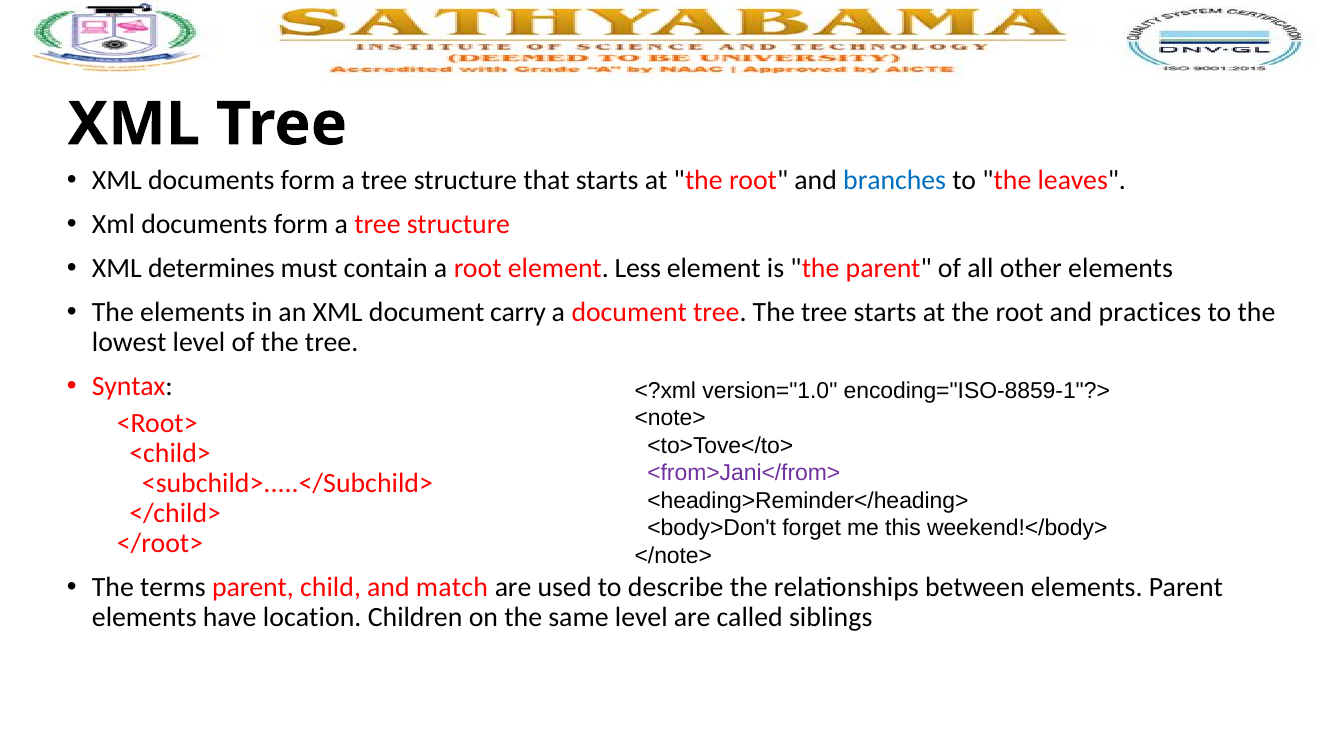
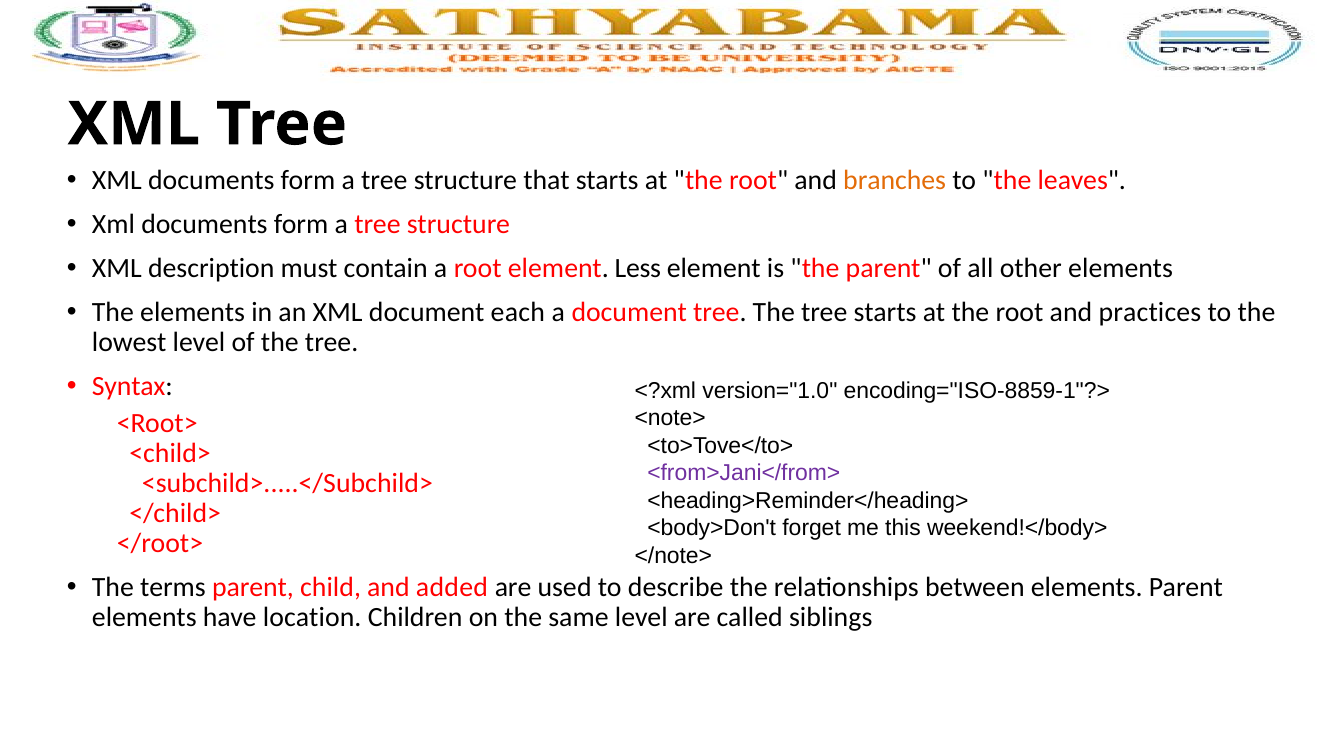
branches colour: blue -> orange
determines: determines -> description
carry: carry -> each
match: match -> added
